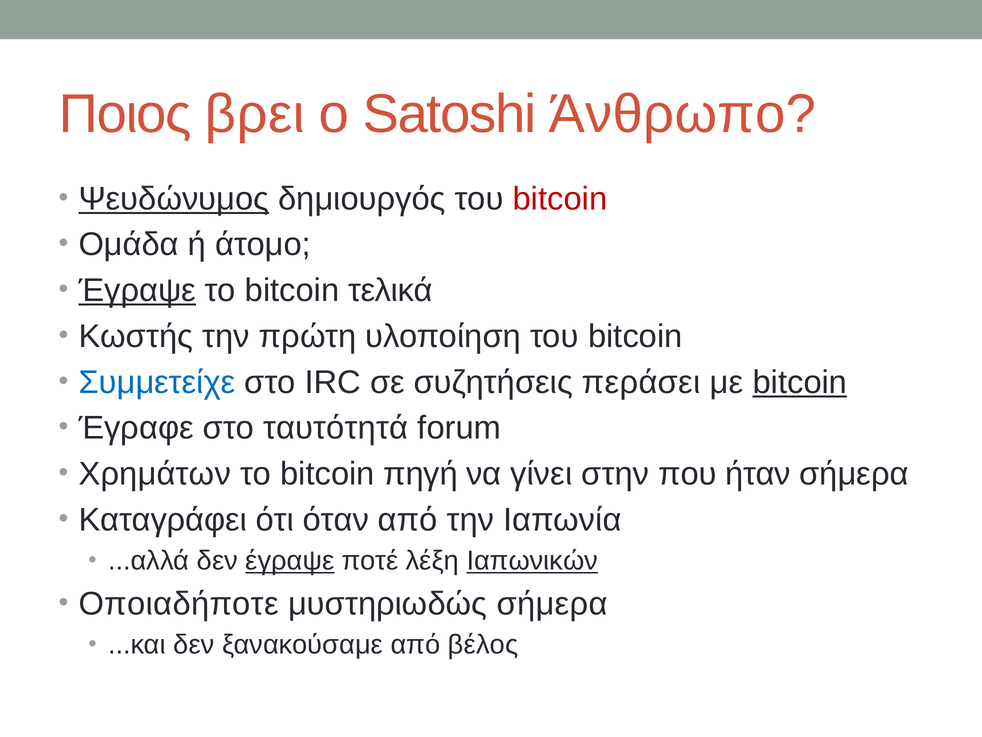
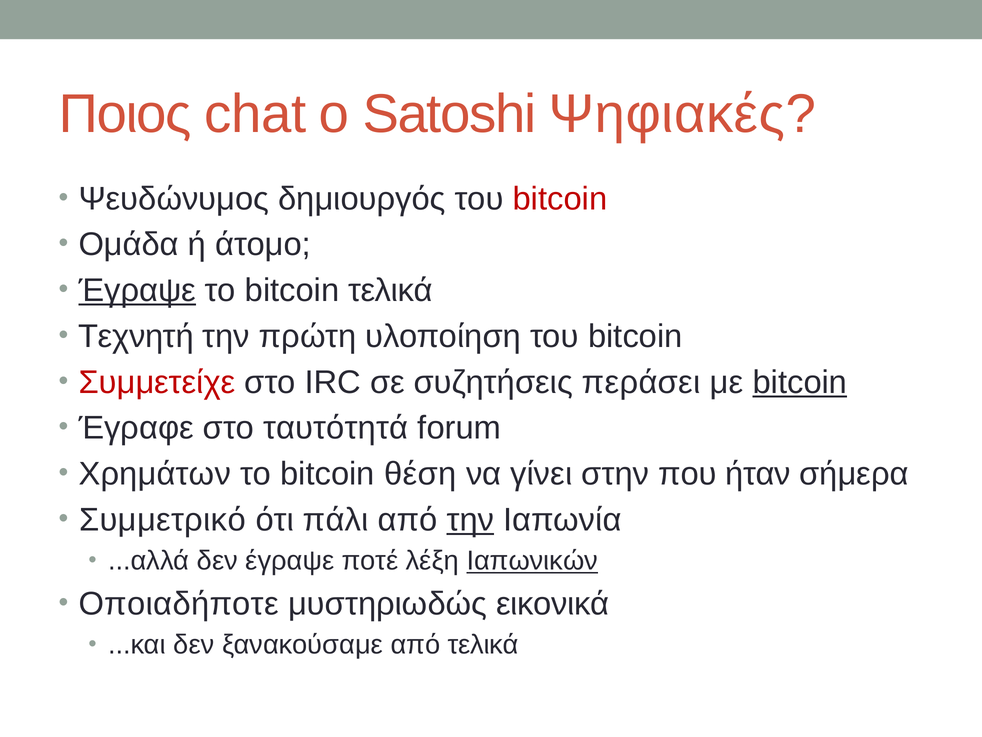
βρει: βρει -> chat
Άνθρωπο: Άνθρωπο -> Ψηφιακές
Ψευδώνυμος underline: present -> none
Κωστής: Κωστής -> Τεχνητή
Συμμετείχε colour: blue -> red
πηγή: πηγή -> θέση
Καταγράφει: Καταγράφει -> Συμμετρικό
όταν: όταν -> πάλι
την at (470, 519) underline: none -> present
έγραψε at (290, 560) underline: present -> none
μυστηριωδώς σήμερα: σήμερα -> εικονικά
από βέλος: βέλος -> τελικά
